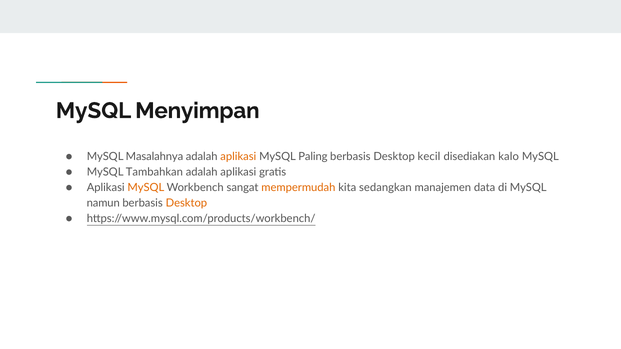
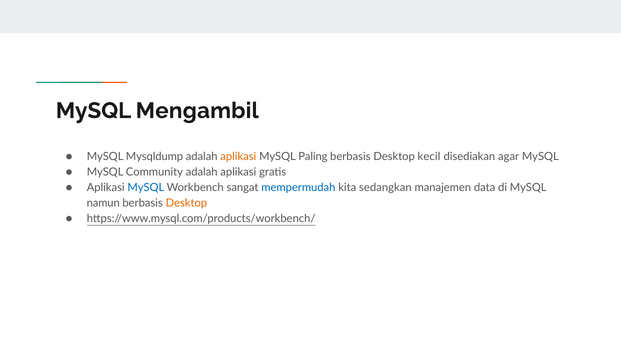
Menyimpan: Menyimpan -> Mengambil
Masalahnya: Masalahnya -> Mysqldump
kalo: kalo -> agar
Tambahkan: Tambahkan -> Community
MySQL at (146, 188) colour: orange -> blue
mempermudah colour: orange -> blue
